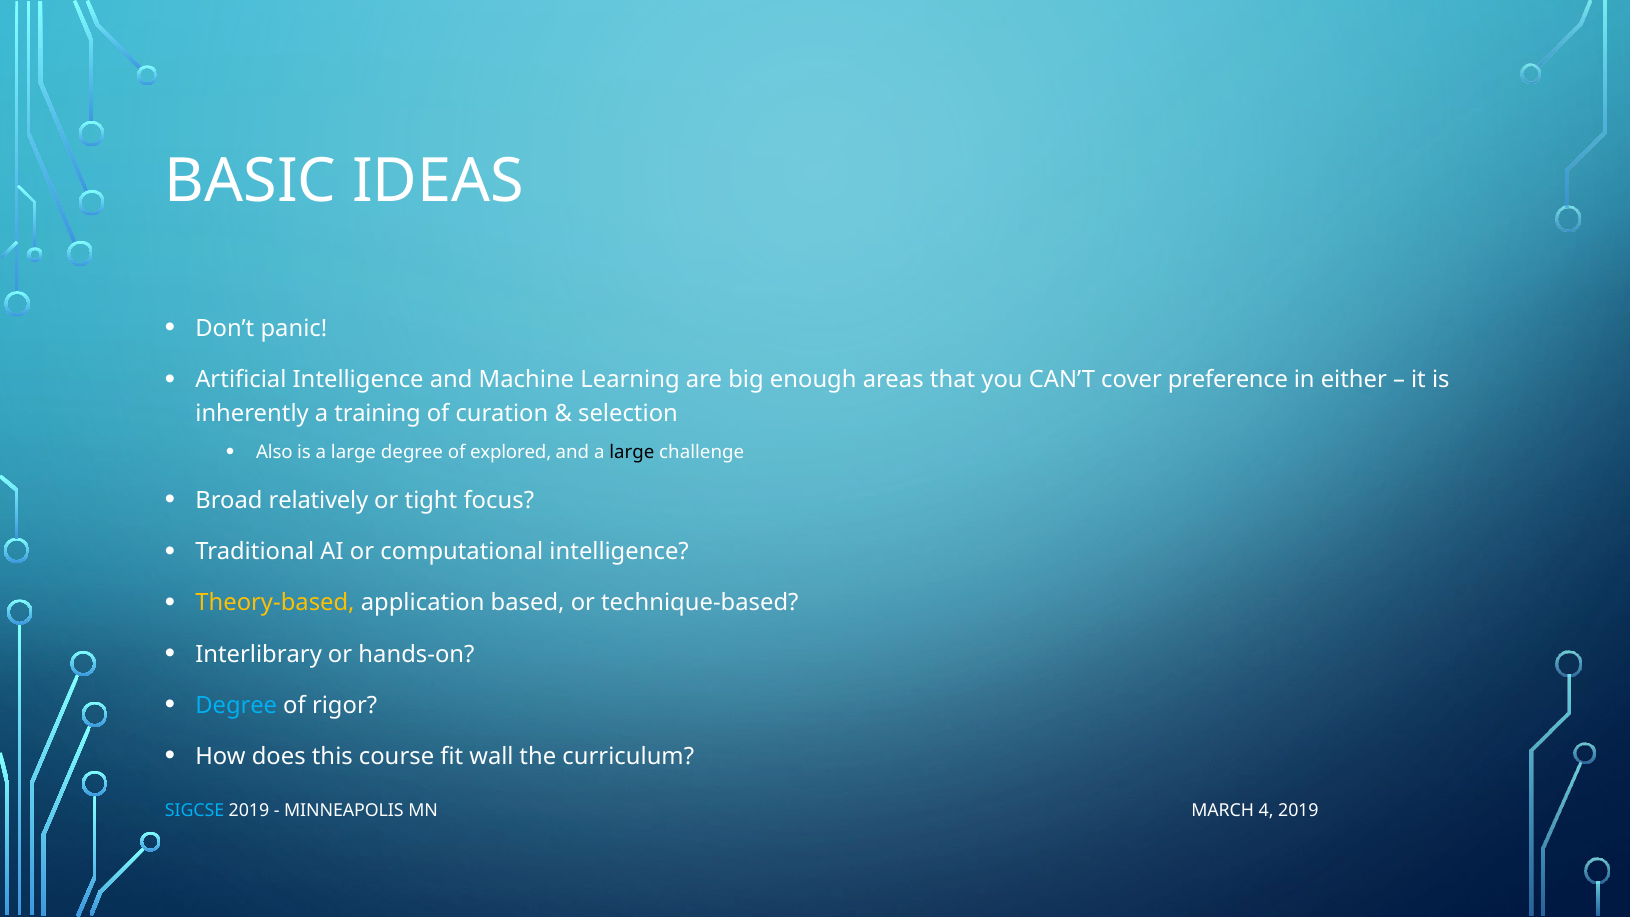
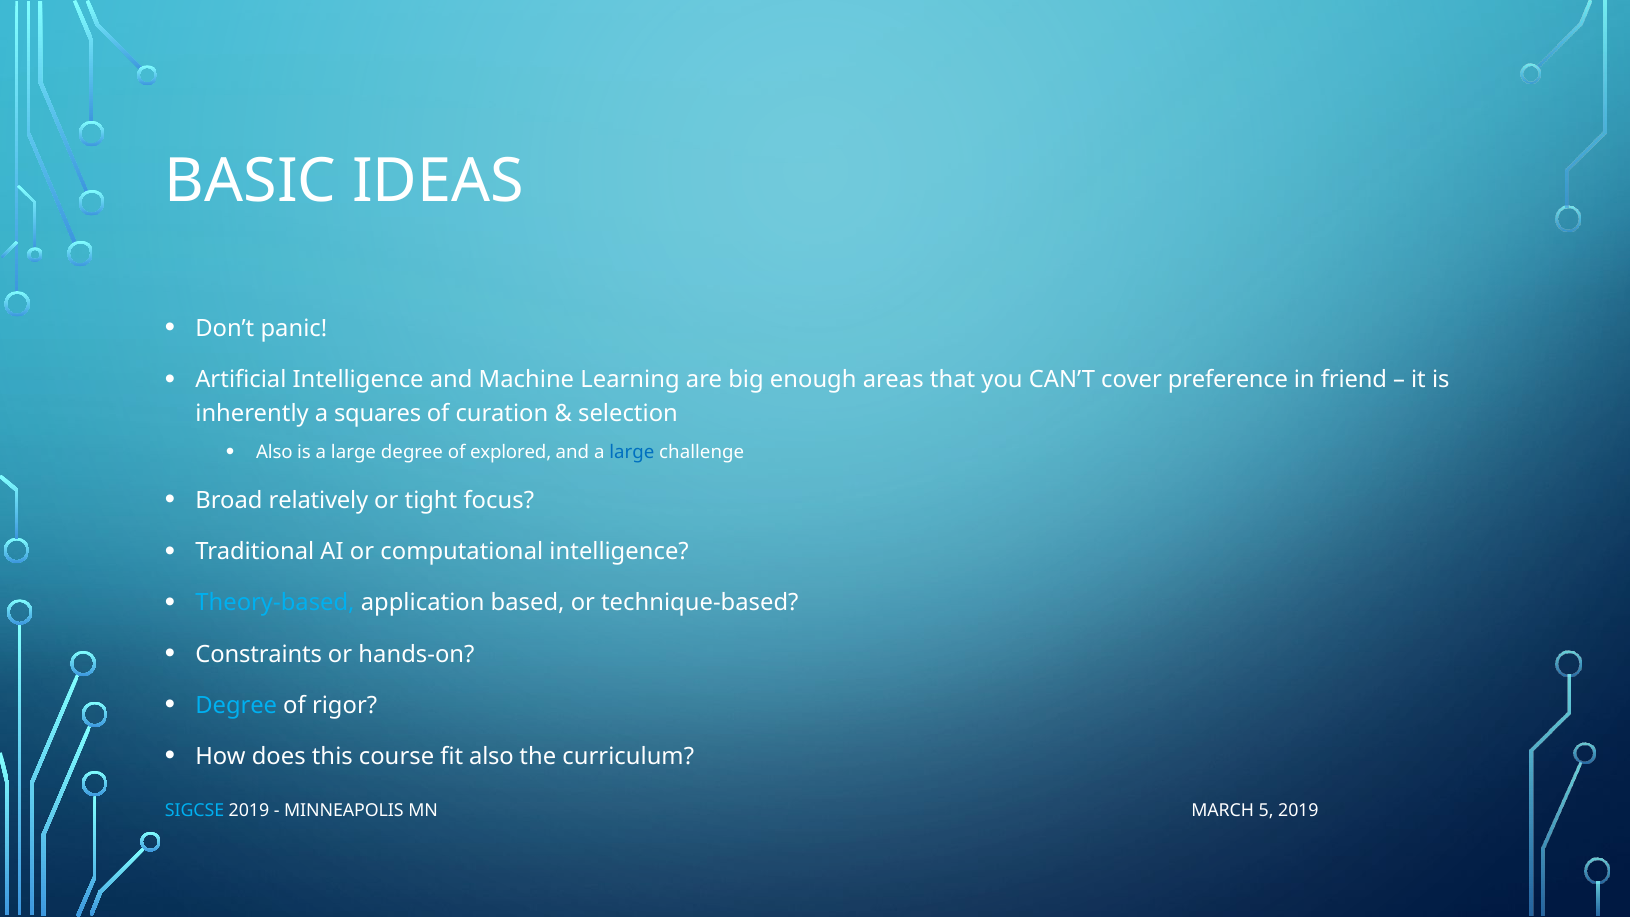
either: either -> friend
training: training -> squares
large at (632, 452) colour: black -> blue
Theory-based colour: yellow -> light blue
Interlibrary: Interlibrary -> Constraints
fit wall: wall -> also
4: 4 -> 5
